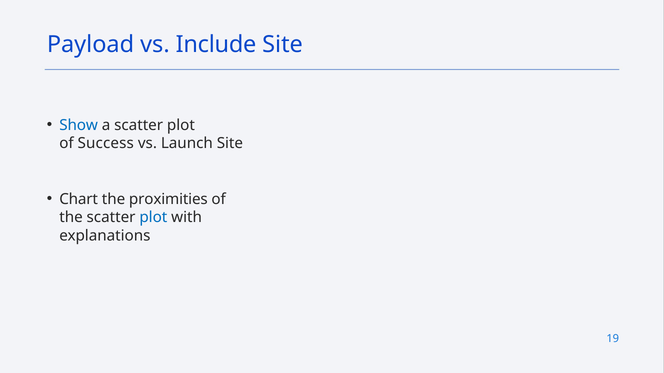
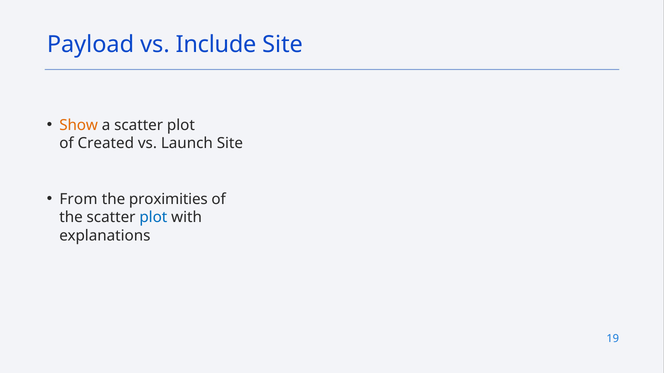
Show colour: blue -> orange
Success: Success -> Created
Chart: Chart -> From
